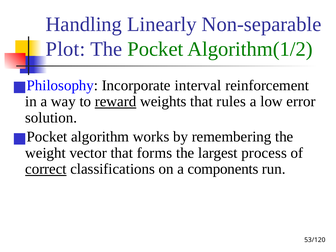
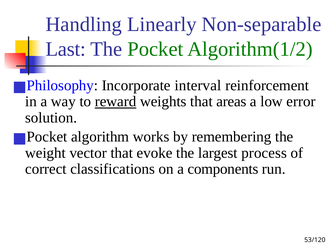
Plot: Plot -> Last
rules: rules -> areas
forms: forms -> evoke
correct underline: present -> none
